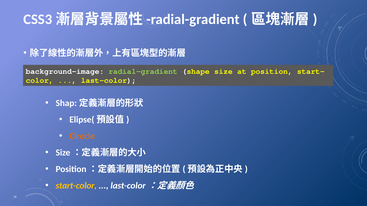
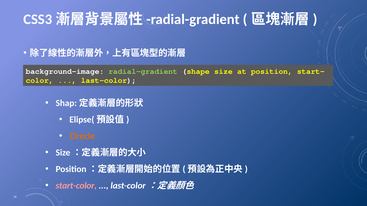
start-color colour: yellow -> pink
